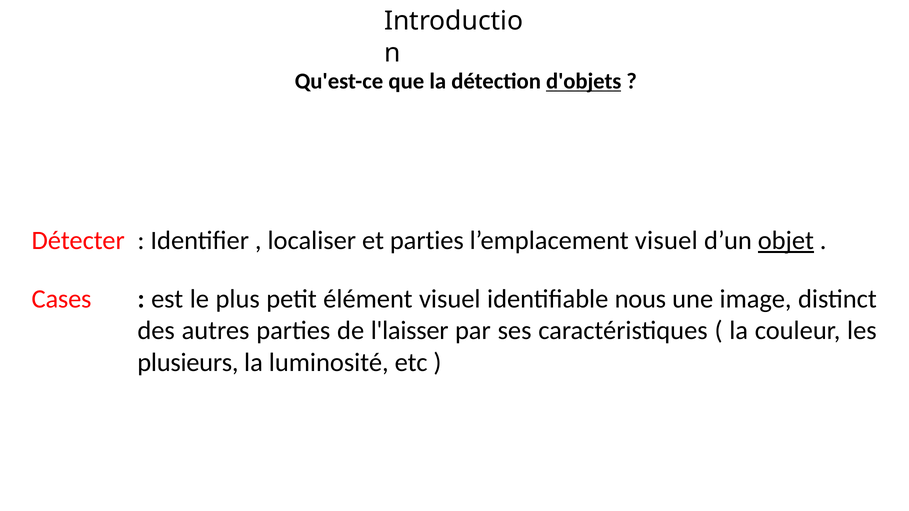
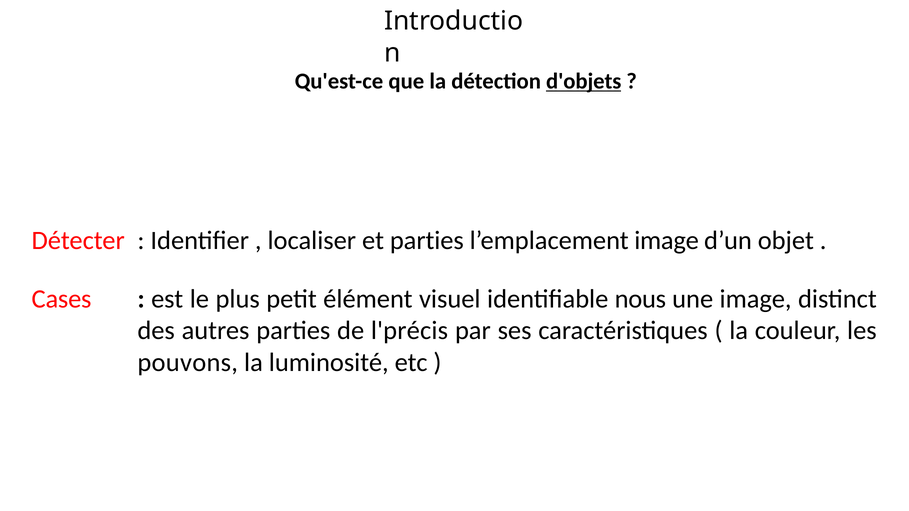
l’emplacement visuel: visuel -> image
objet underline: present -> none
l'laisser: l'laisser -> l'précis
plusieurs: plusieurs -> pouvons
